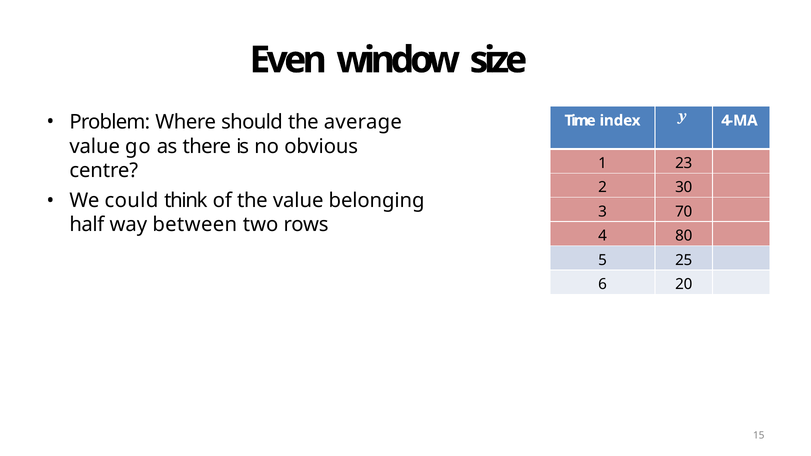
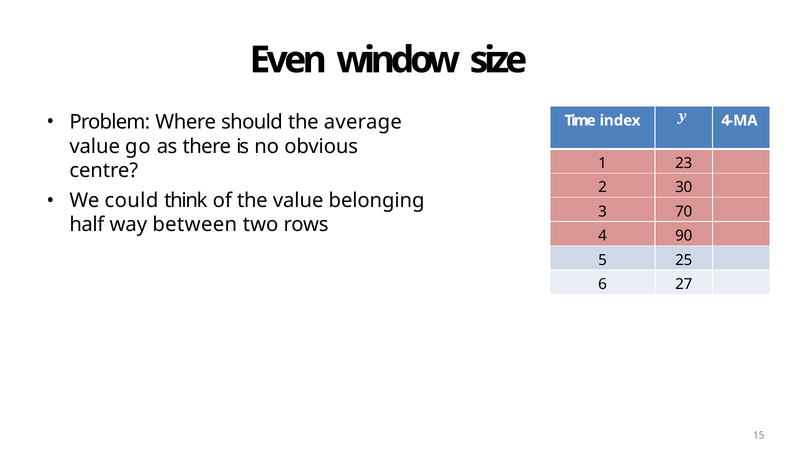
80: 80 -> 90
20: 20 -> 27
